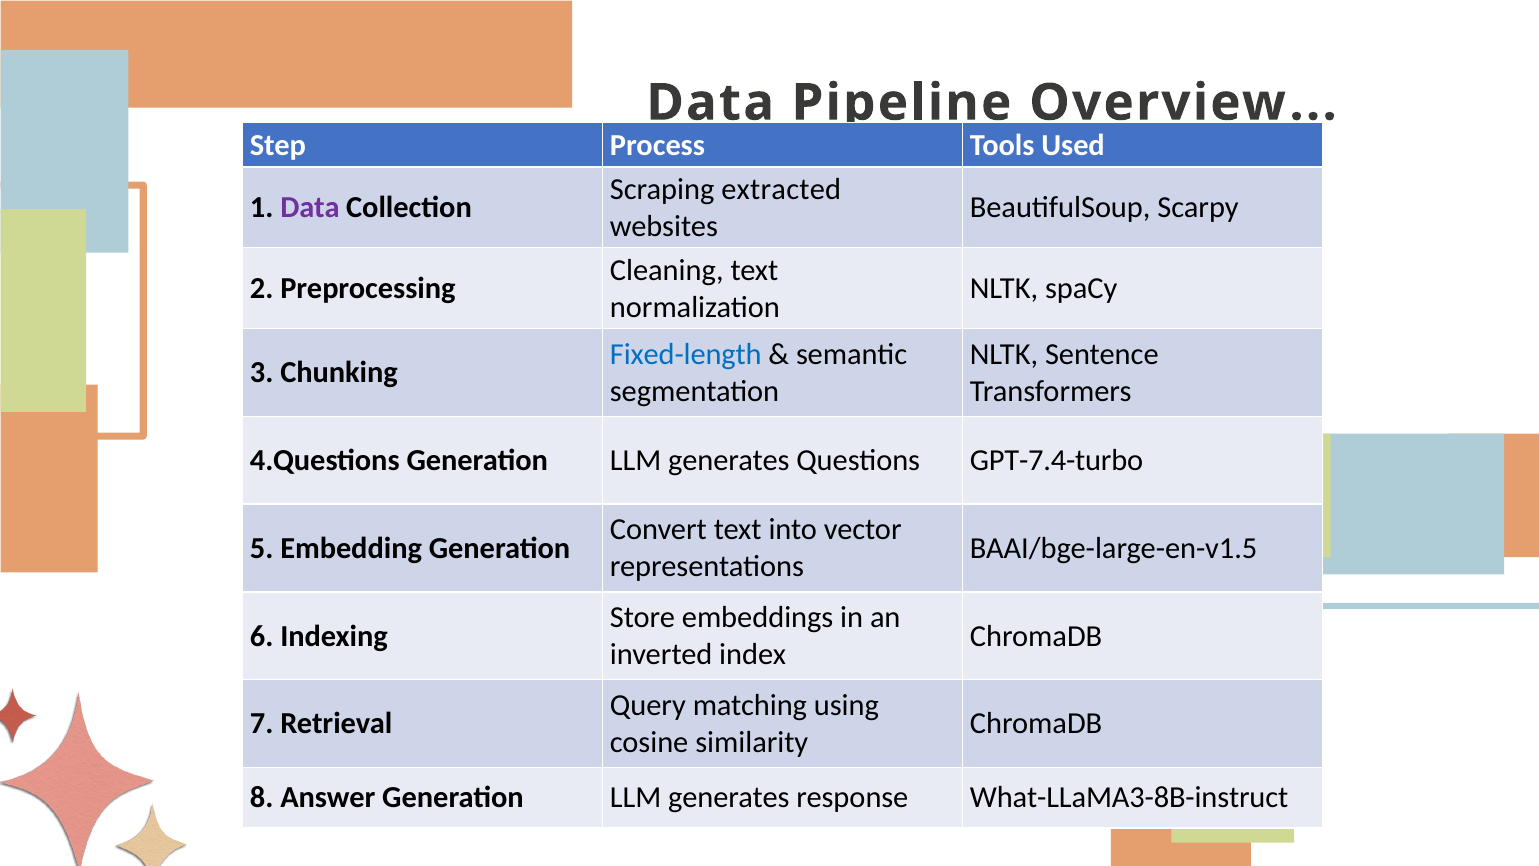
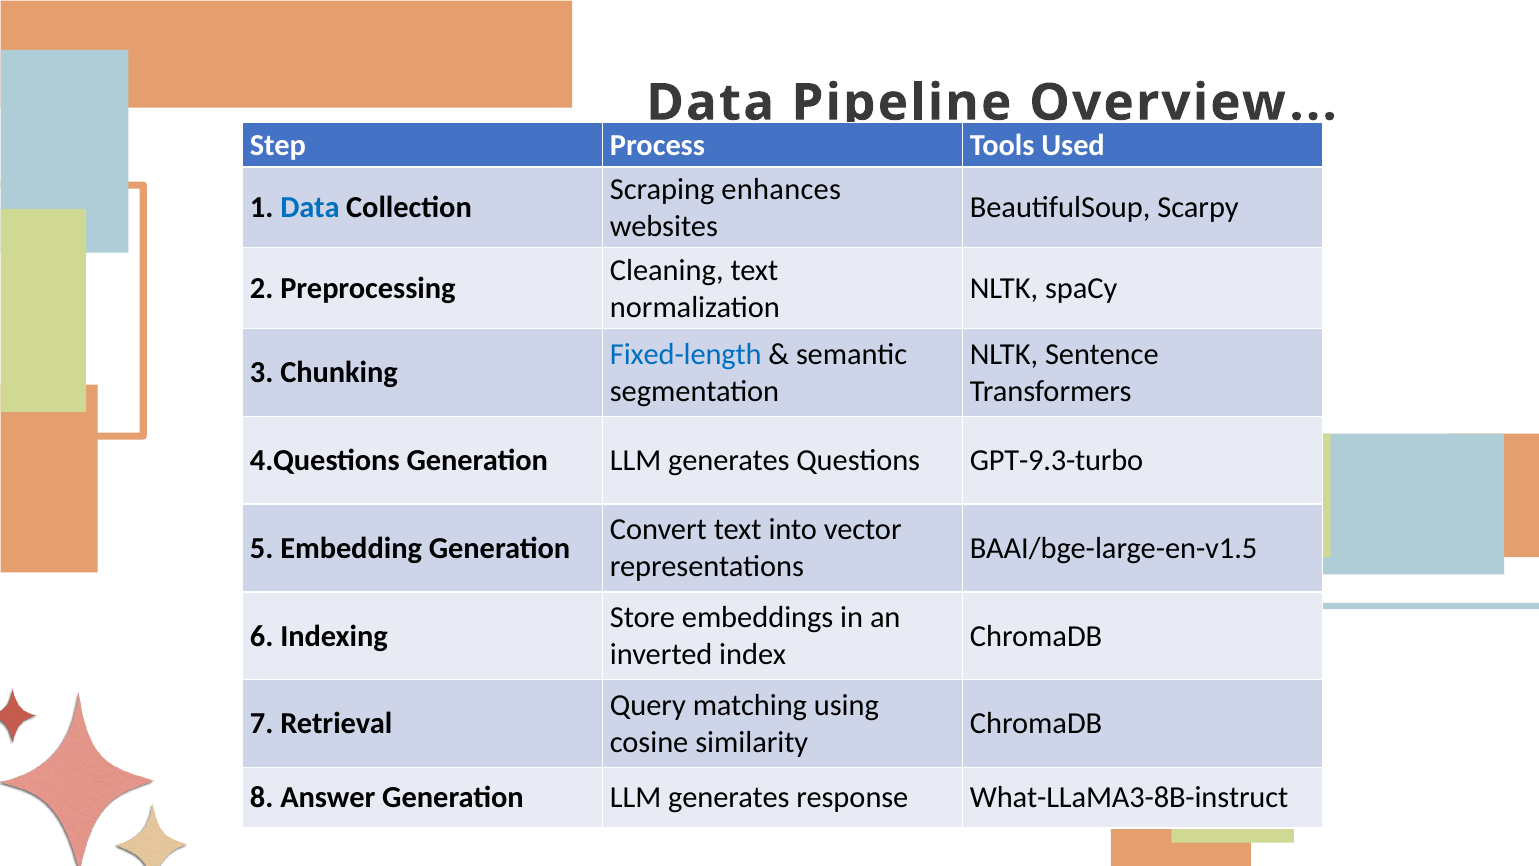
extracted: extracted -> enhances
Data at (310, 208) colour: purple -> blue
GPT-7.4-turbo: GPT-7.4-turbo -> GPT-9.3-turbo
